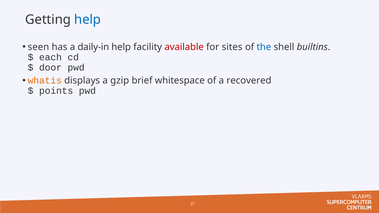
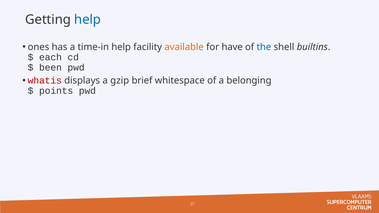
seen: seen -> ones
daily-in: daily-in -> time-in
available colour: red -> orange
sites: sites -> have
door: door -> been
whatis colour: orange -> red
recovered: recovered -> belonging
